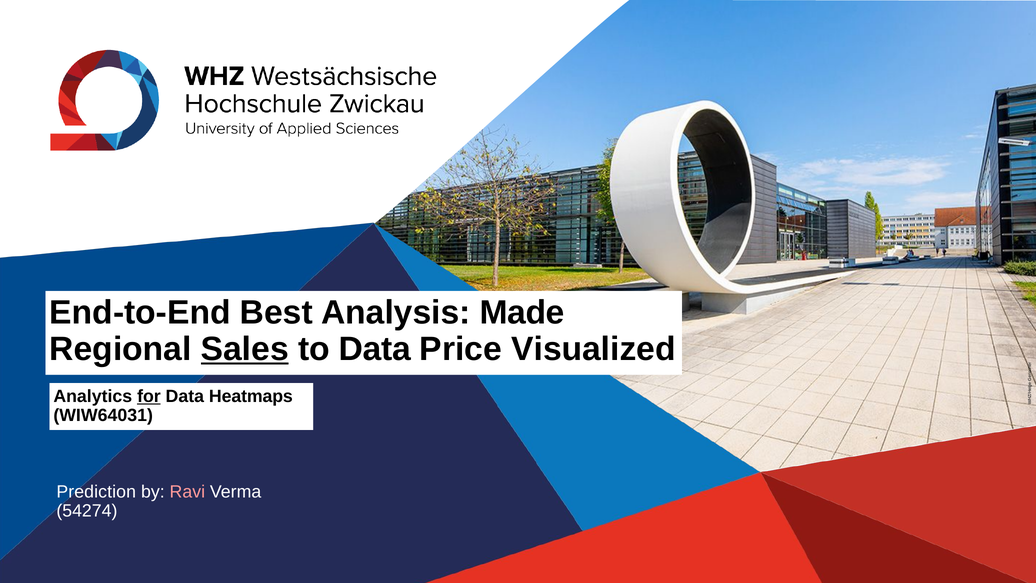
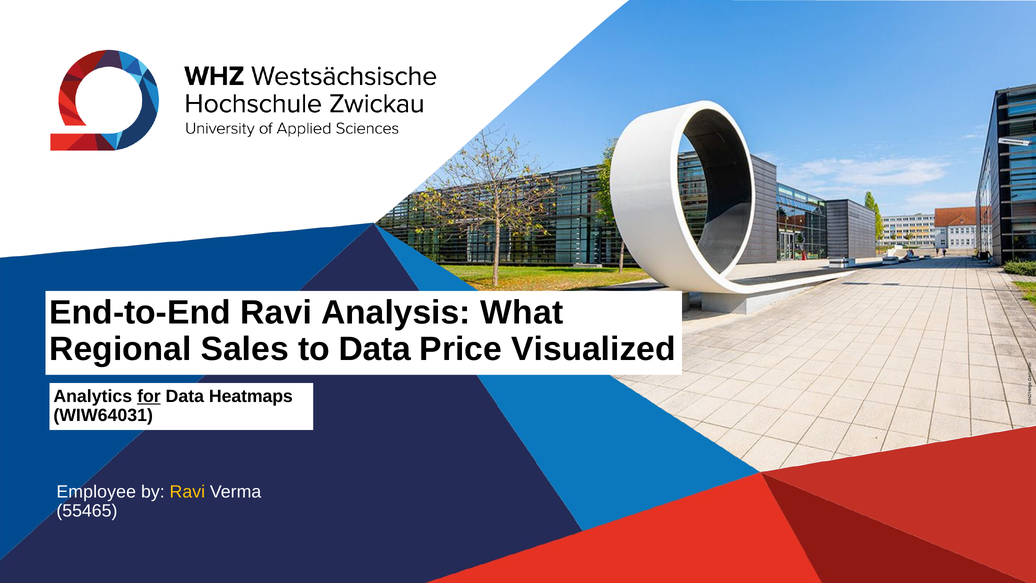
End-to-End Best: Best -> Ravi
Made: Made -> What
Sales underline: present -> none
Prediction: Prediction -> Employee
Ravi at (187, 492) colour: pink -> yellow
54274: 54274 -> 55465
